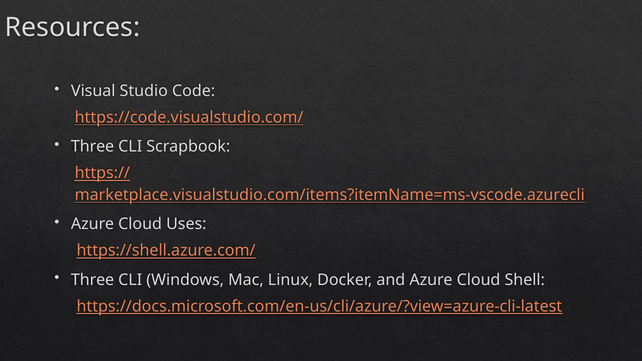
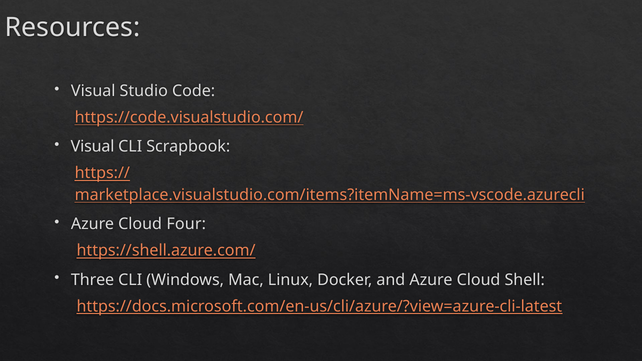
Three at (93, 147): Three -> Visual
Uses: Uses -> Four
